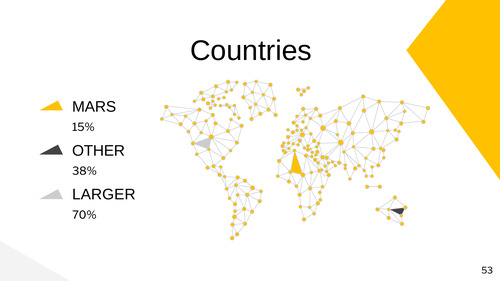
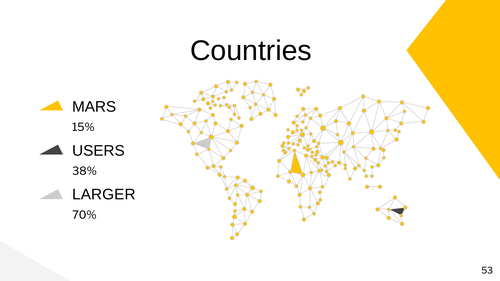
OTHER: OTHER -> USERS
